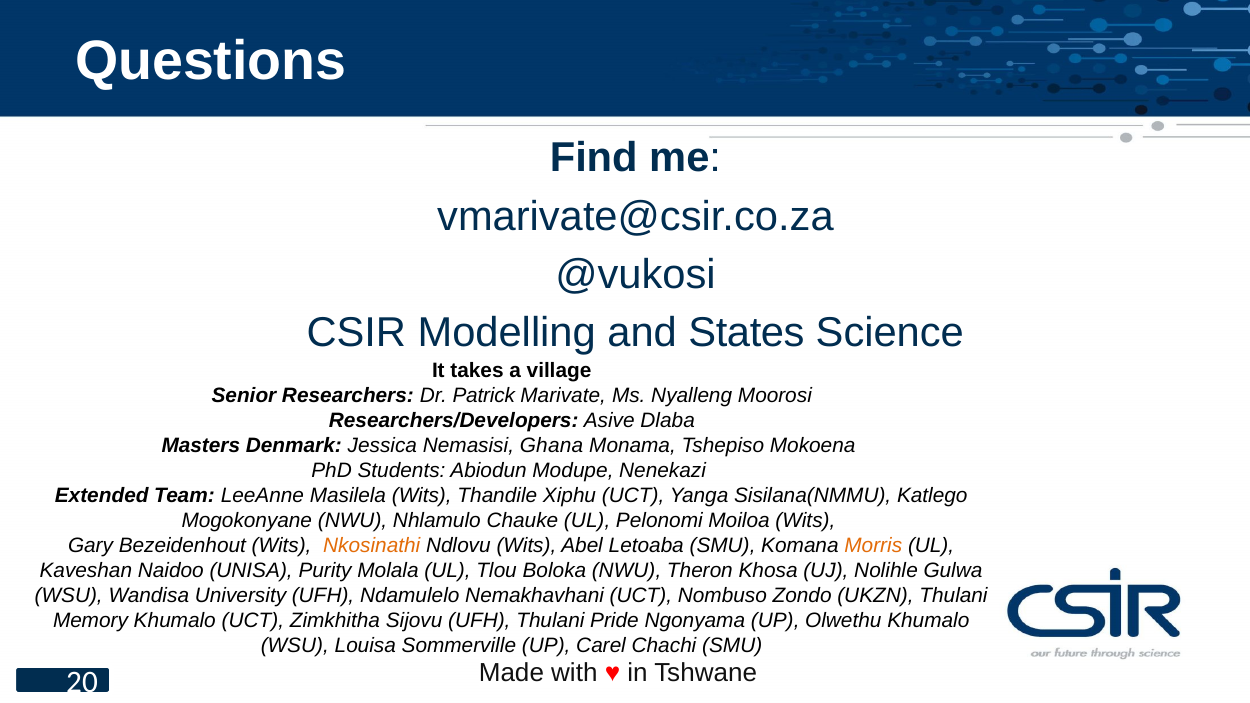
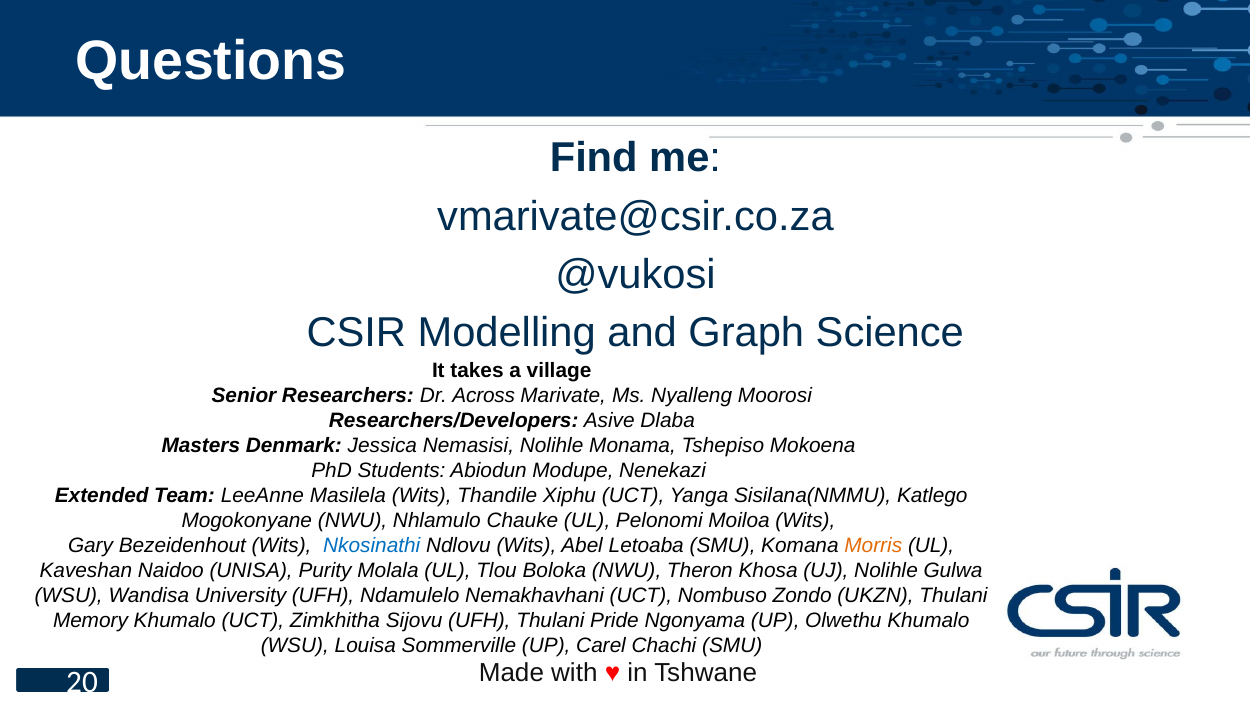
States: States -> Graph
Patrick: Patrick -> Across
Nemasisi Ghana: Ghana -> Nolihle
Nkosinathi colour: orange -> blue
